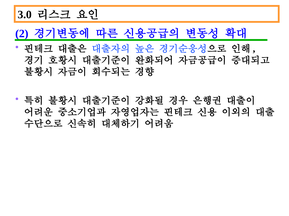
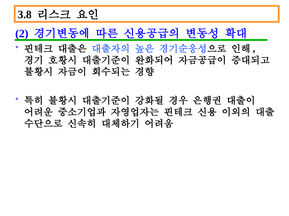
3.0: 3.0 -> 3.8
